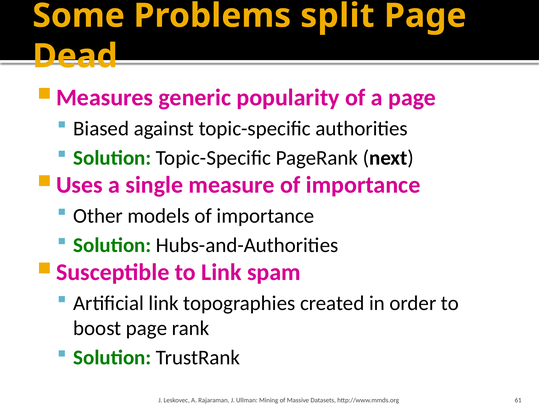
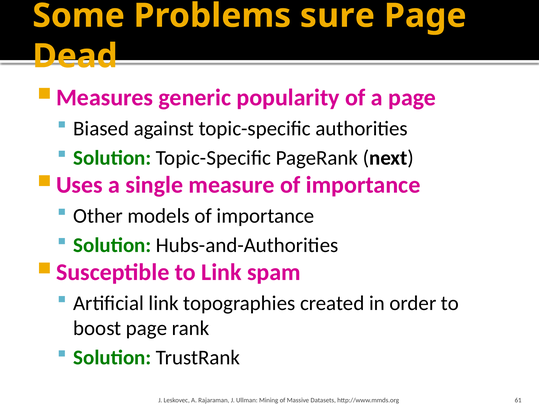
split: split -> sure
